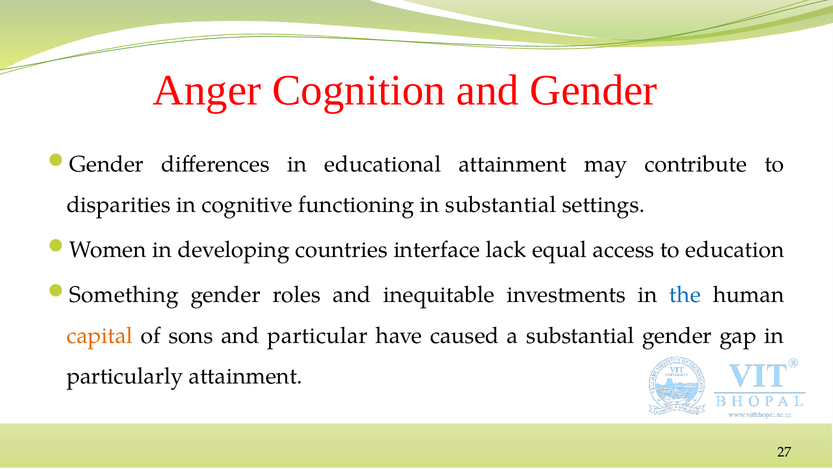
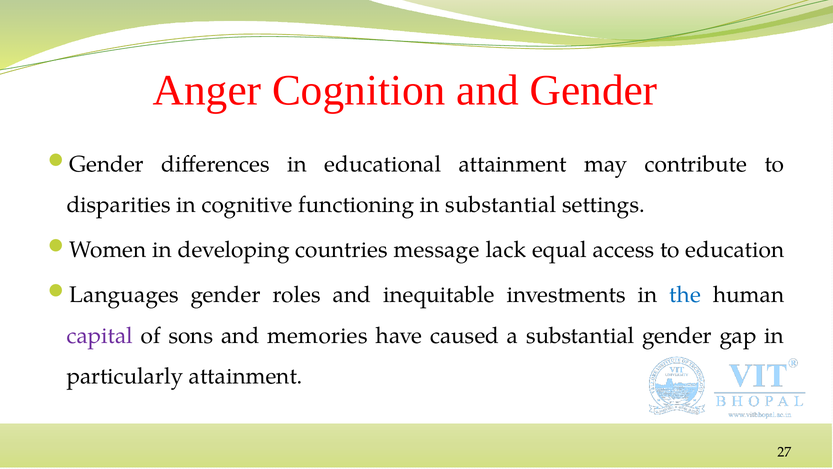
interface: interface -> message
Something: Something -> Languages
capital colour: orange -> purple
particular: particular -> memories
